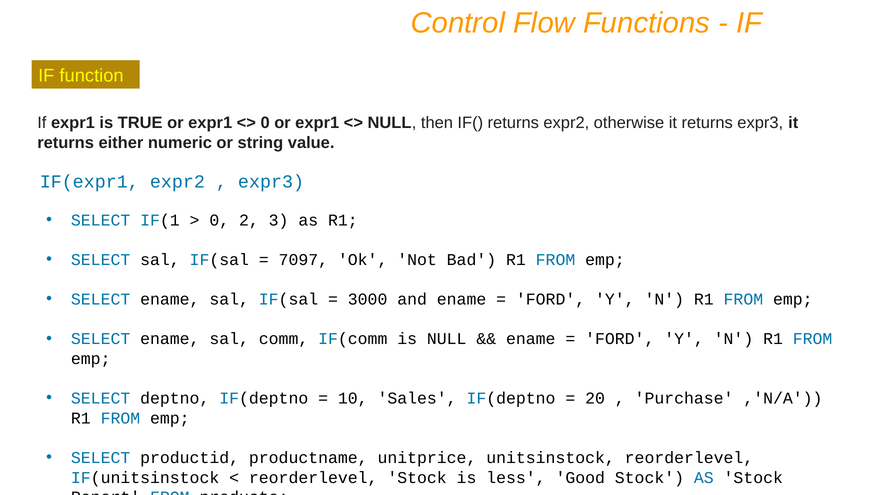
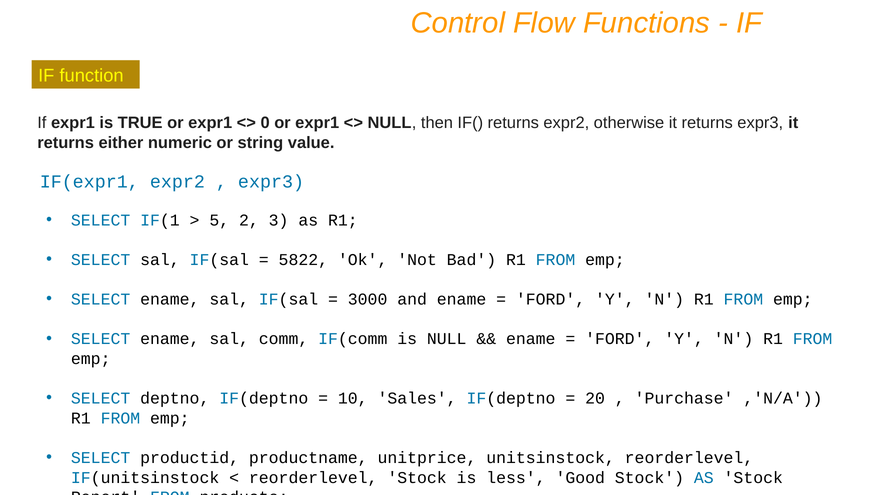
0 at (219, 220): 0 -> 5
7097: 7097 -> 5822
